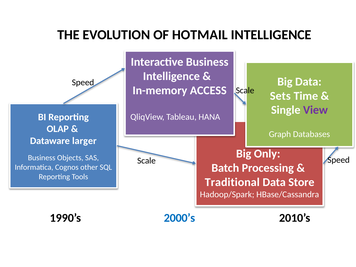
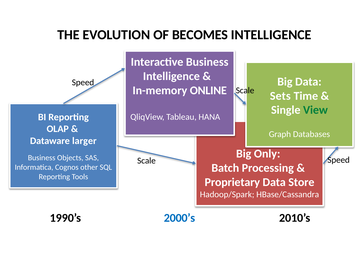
HOTMAIL: HOTMAIL -> BECOMES
ACCESS: ACCESS -> ONLINE
View colour: purple -> green
Traditional: Traditional -> Proprietary
